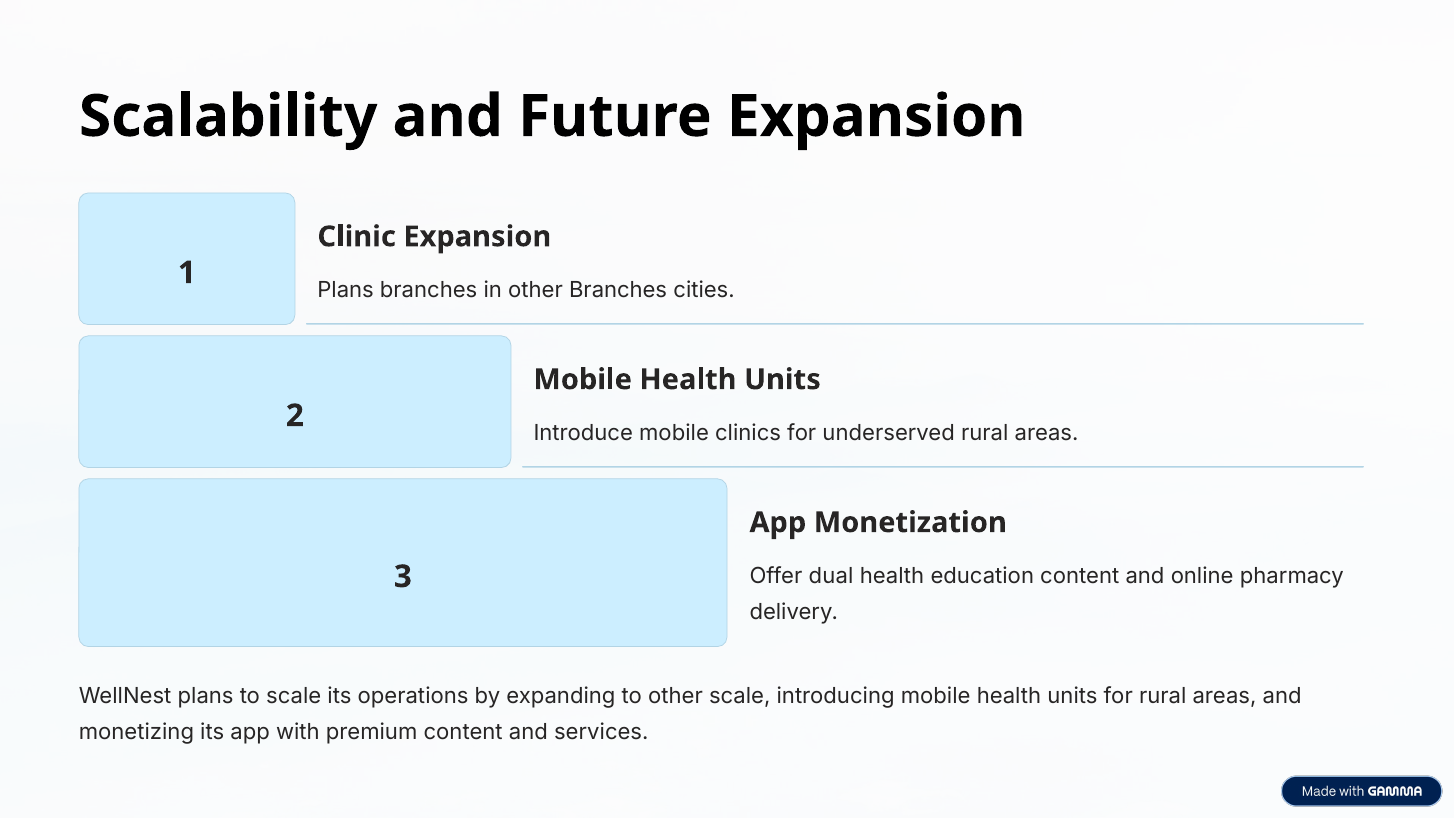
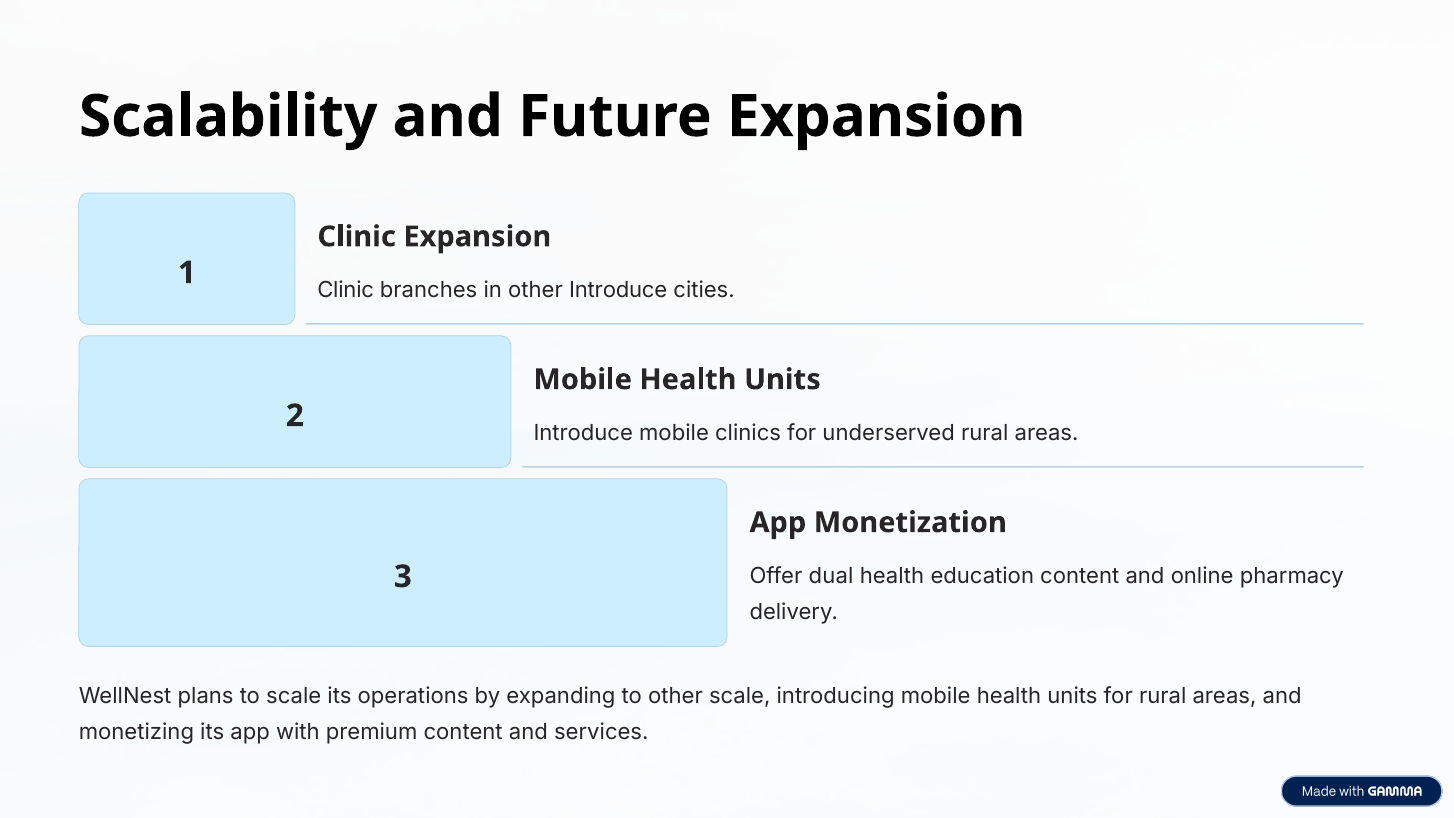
Plans at (346, 290): Plans -> Clinic
other Branches: Branches -> Introduce
